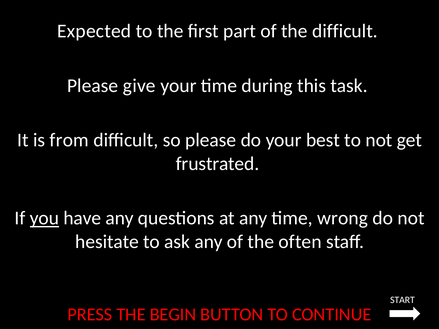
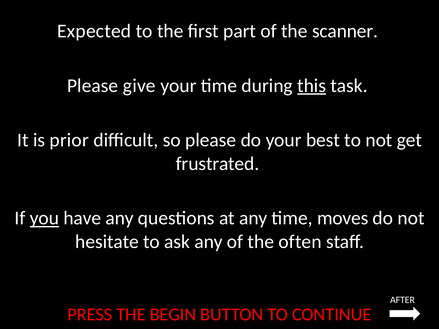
the difficult: difficult -> scanner
this underline: none -> present
from: from -> prior
wrong: wrong -> moves
START: START -> AFTER
